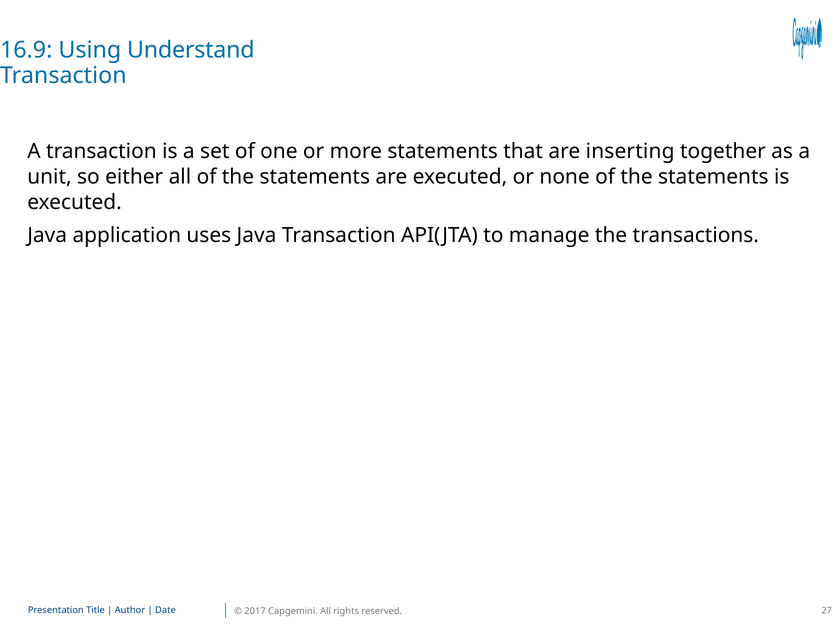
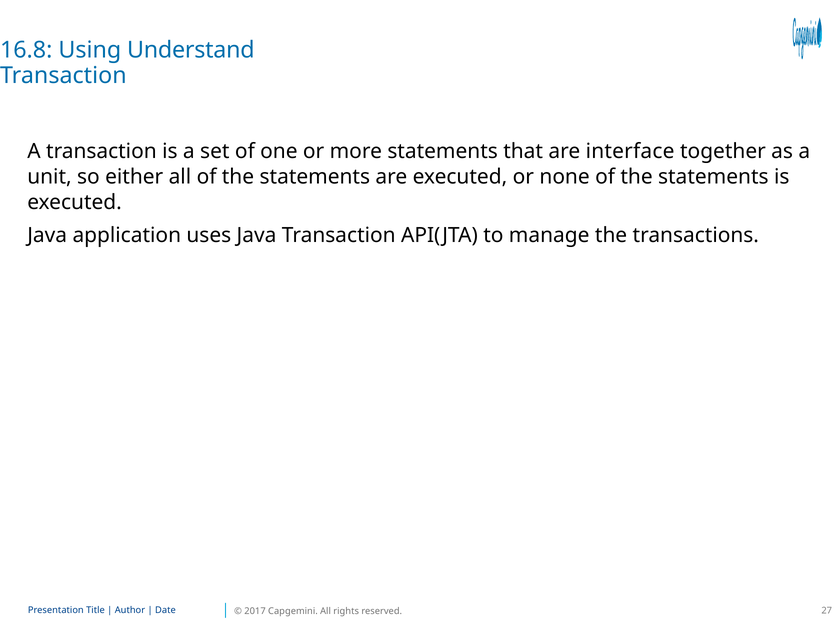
16.9: 16.9 -> 16.8
inserting: inserting -> interface
